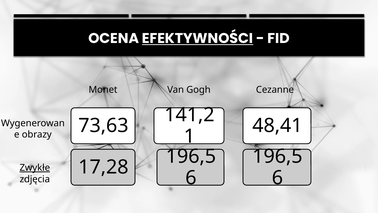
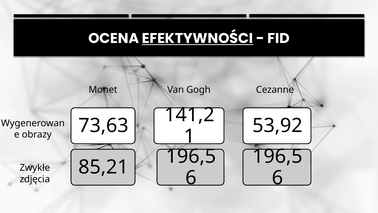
48,41: 48,41 -> 53,92
17,28: 17,28 -> 85,21
Zwykłe underline: present -> none
